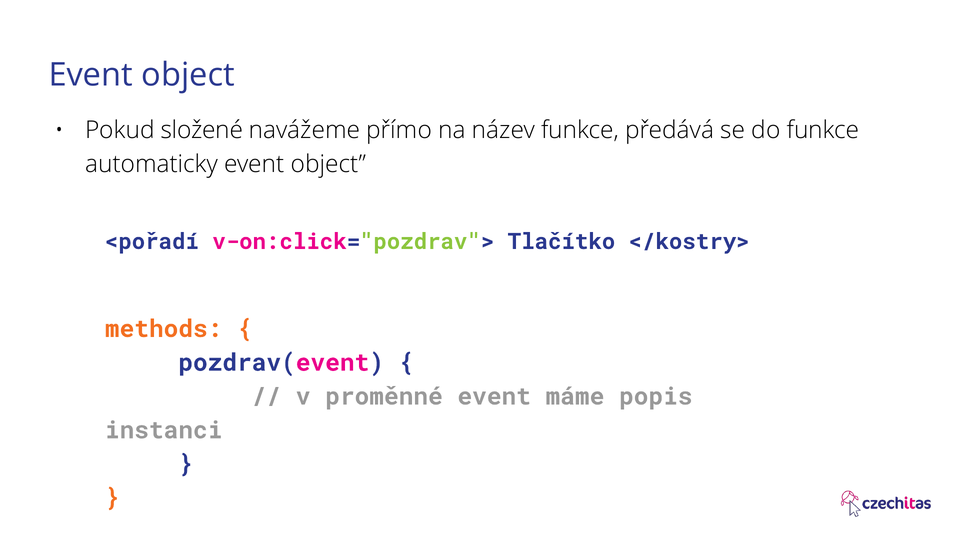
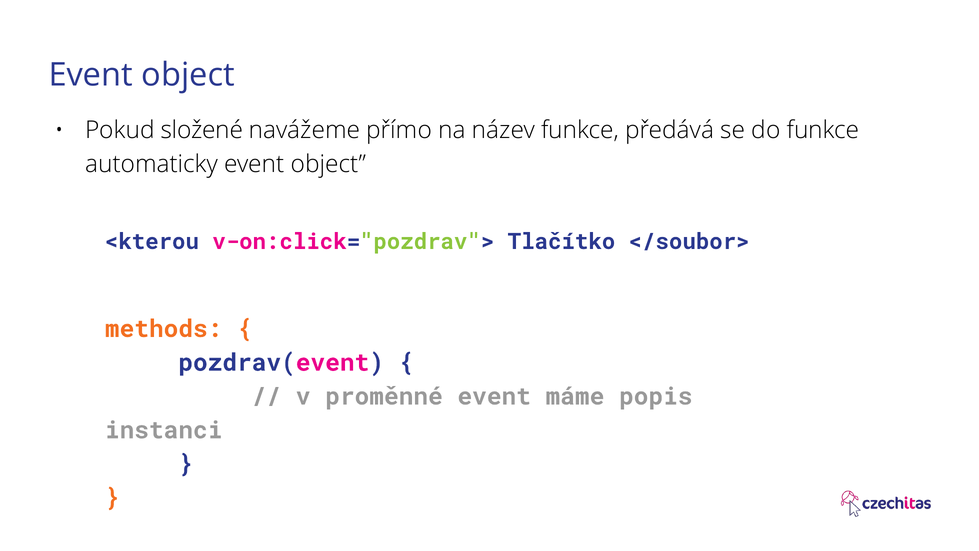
<pořadí: <pořadí -> <kterou
</kostry>: </kostry> -> </soubor>
